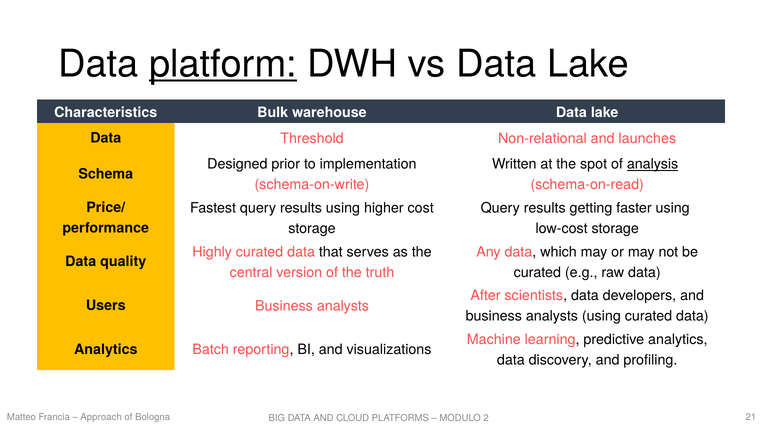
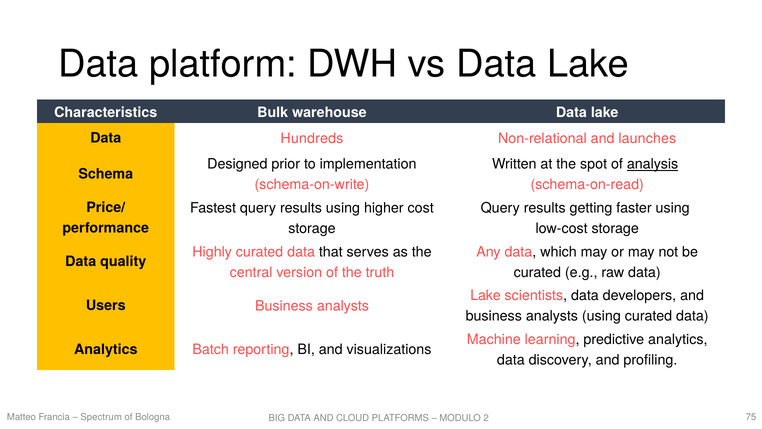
platform underline: present -> none
Threshold: Threshold -> Hundreds
After at (485, 295): After -> Lake
Approach: Approach -> Spectrum
21: 21 -> 75
